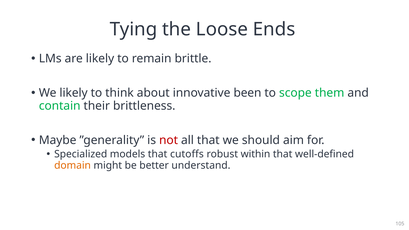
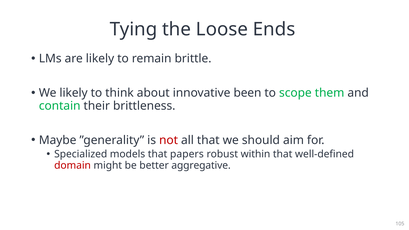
cutoffs: cutoffs -> papers
domain colour: orange -> red
understand: understand -> aggregative
